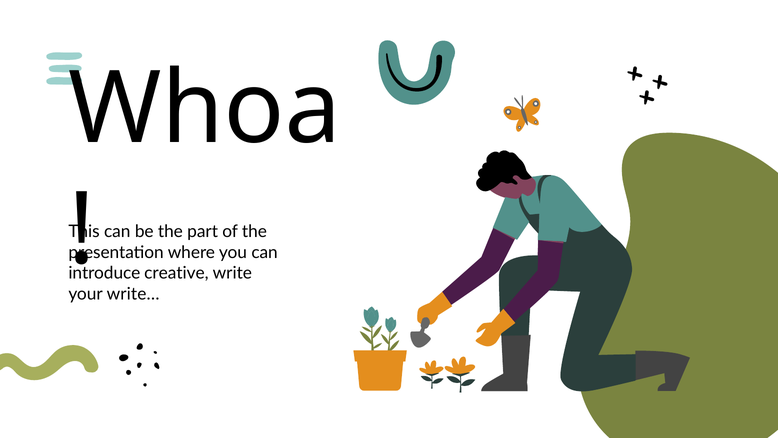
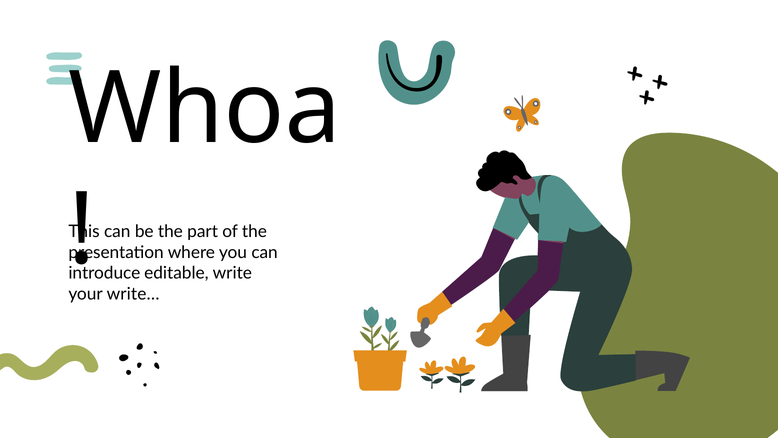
creative: creative -> editable
